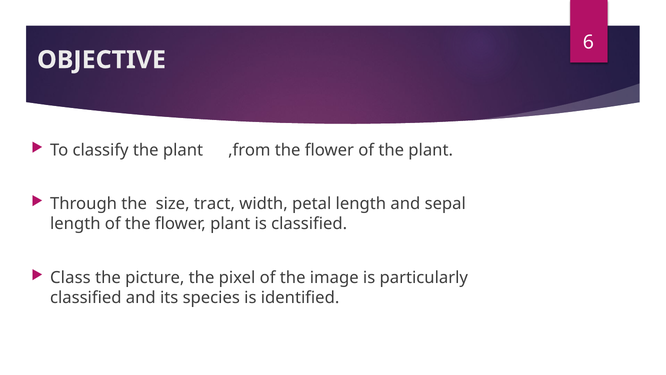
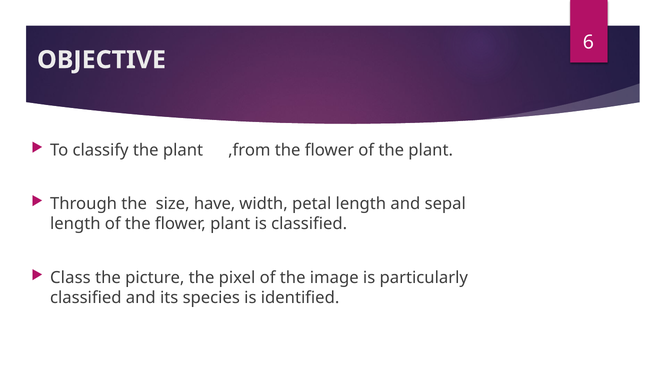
tract: tract -> have
